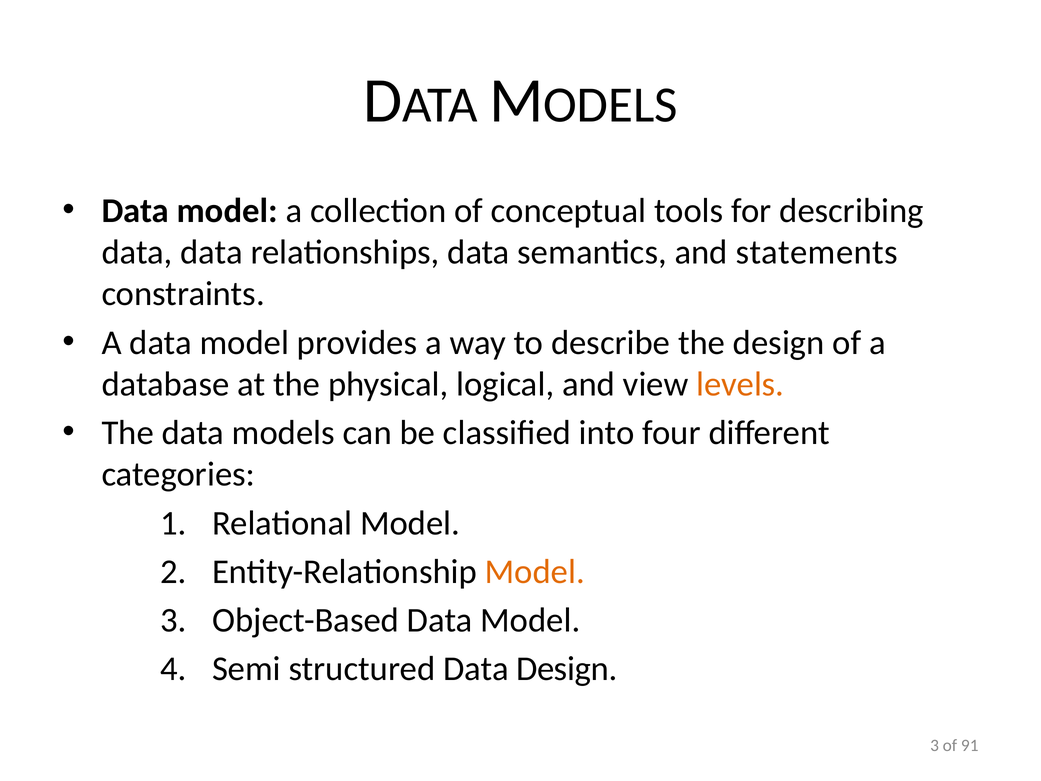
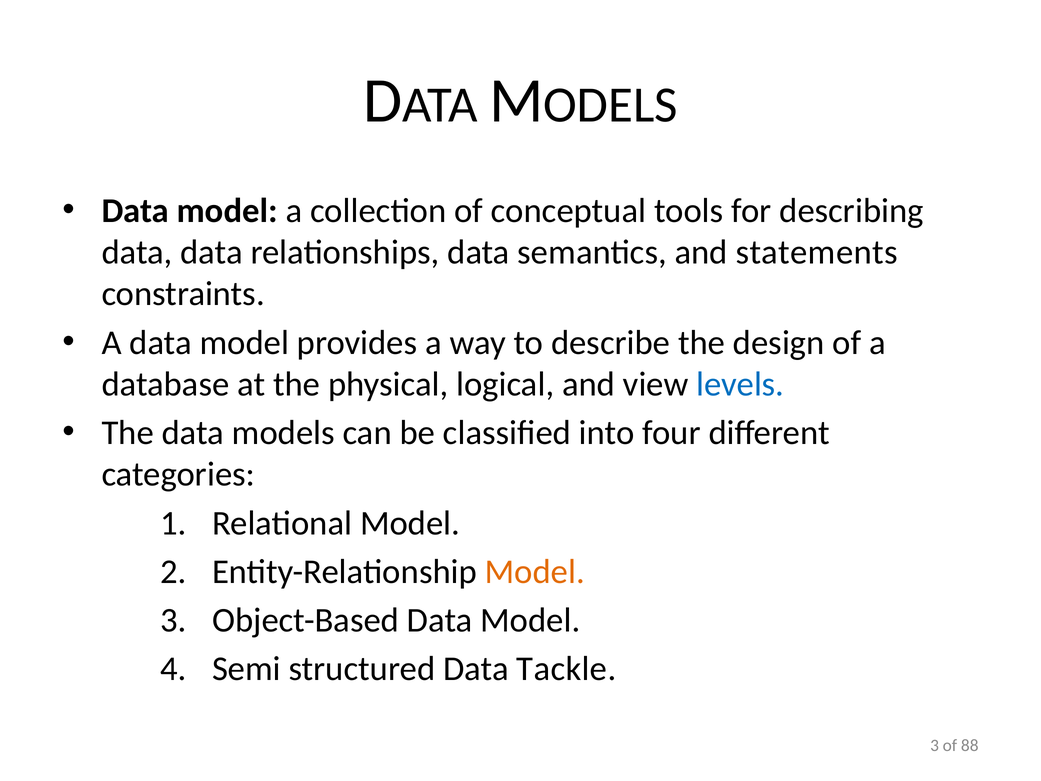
levels colour: orange -> blue
Data Design: Design -> Tackle
91: 91 -> 88
